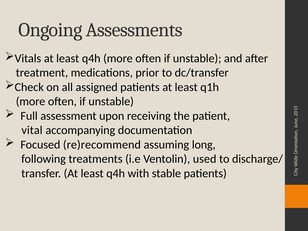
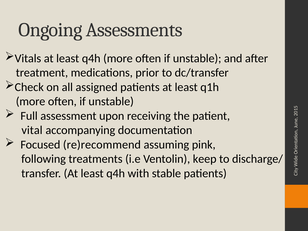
long: long -> pink
used: used -> keep
